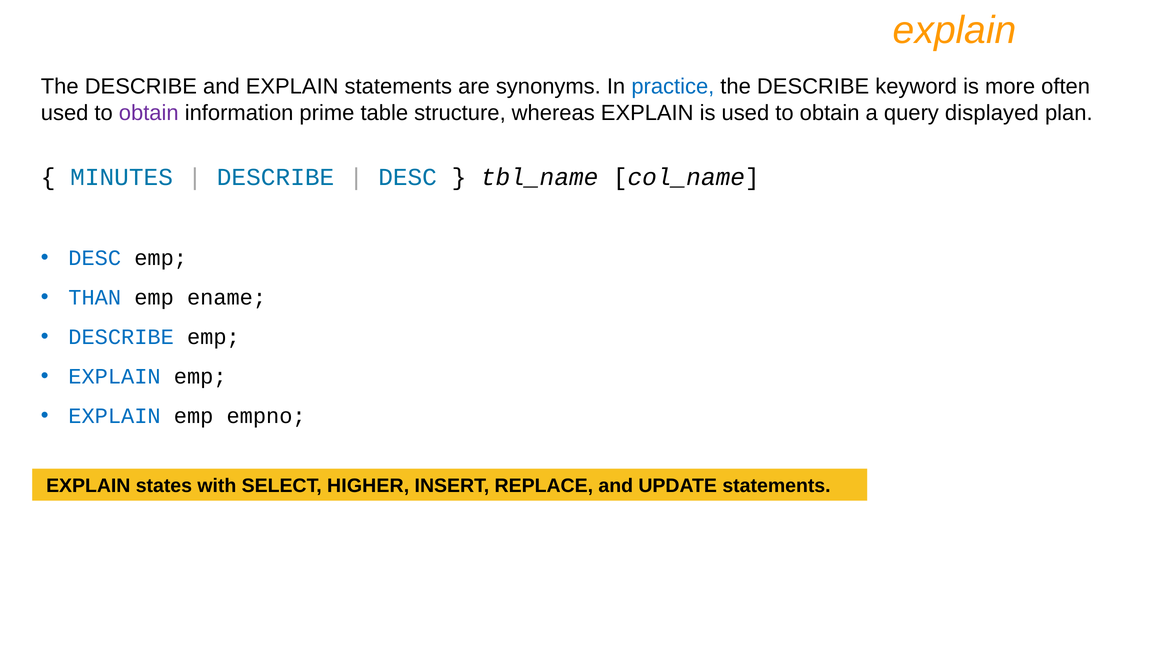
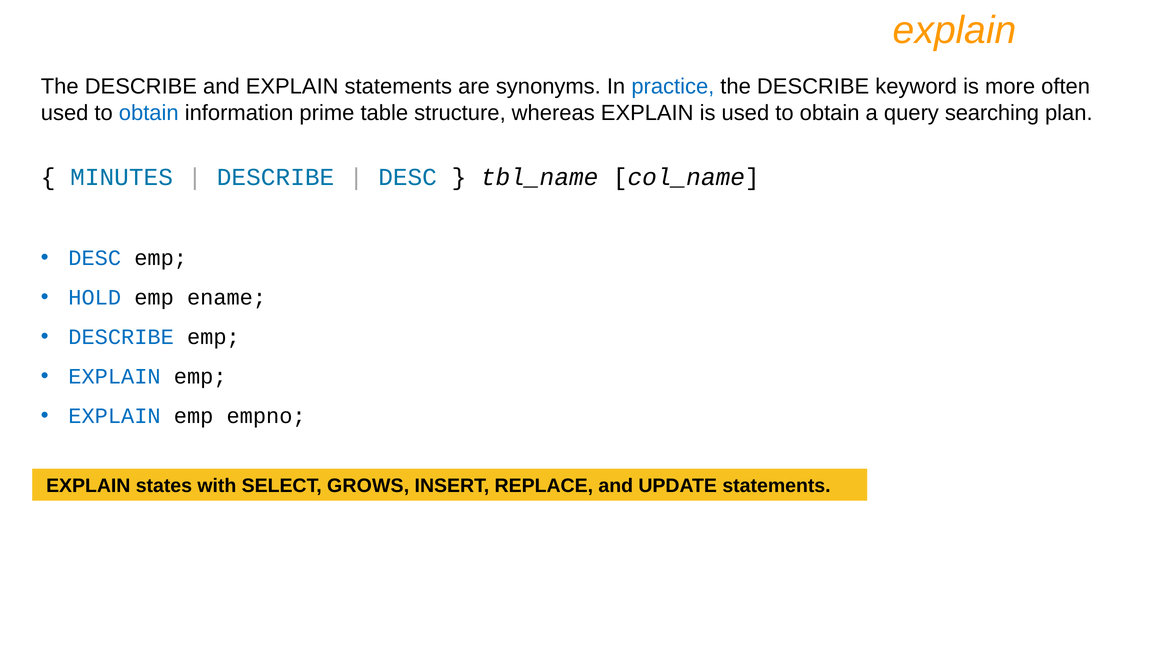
obtain at (149, 113) colour: purple -> blue
displayed: displayed -> searching
THAN: THAN -> HOLD
HIGHER: HIGHER -> GROWS
